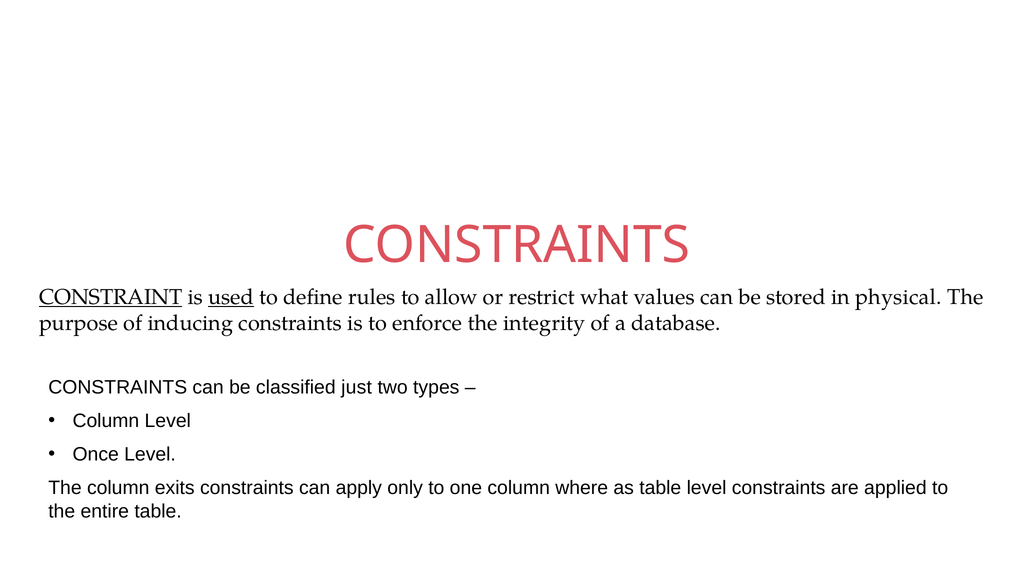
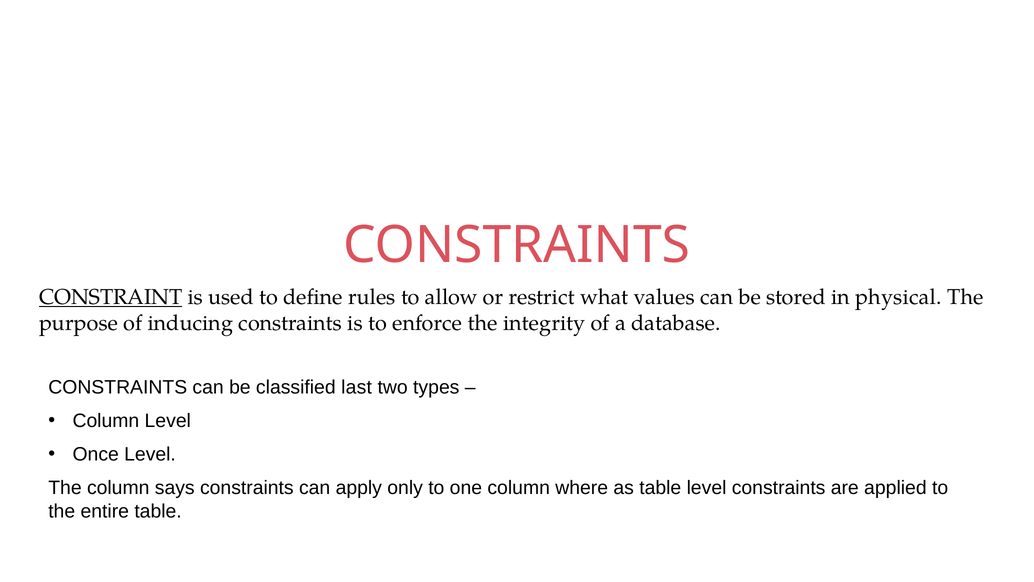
used underline: present -> none
just: just -> last
exits: exits -> says
